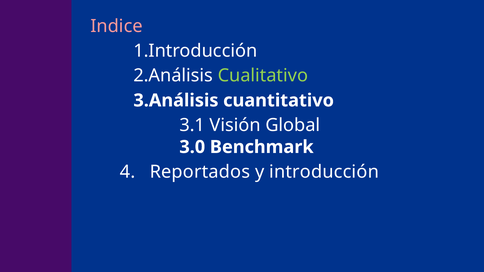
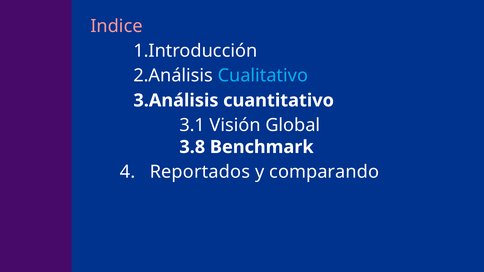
Cualitativo colour: light green -> light blue
3.0: 3.0 -> 3.8
introducción: introducción -> comparando
